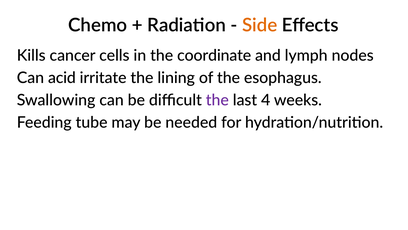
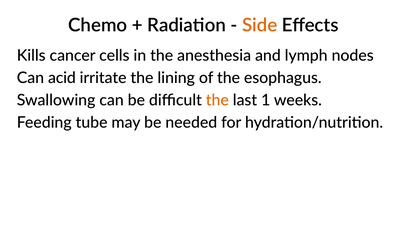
coordinate: coordinate -> anesthesia
the at (217, 100) colour: purple -> orange
4: 4 -> 1
